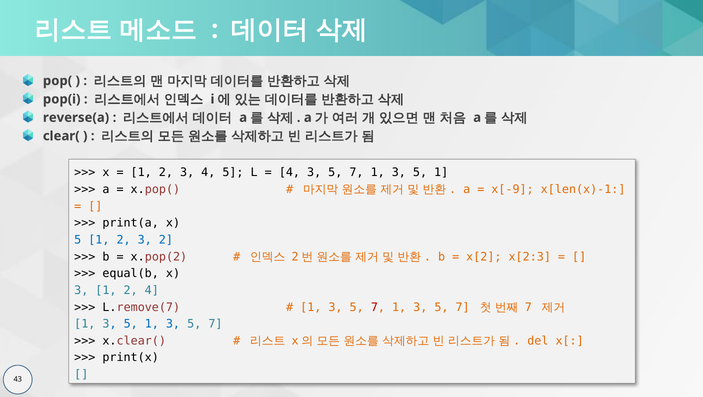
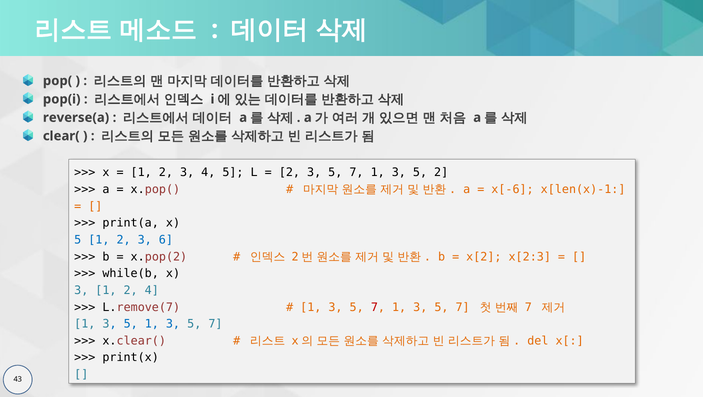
4 at (289, 173): 4 -> 2
1 at (441, 173): 1 -> 2
x[-9: x[-9 -> x[-6
3 2: 2 -> 6
equal(b: equal(b -> while(b
